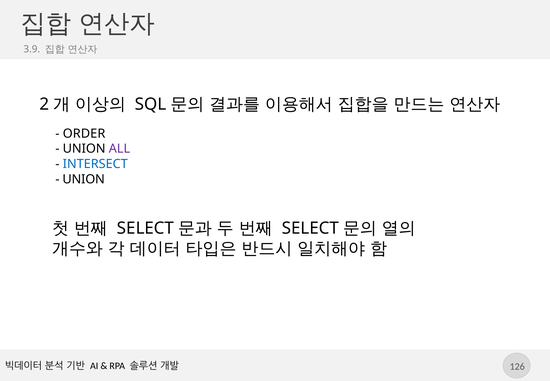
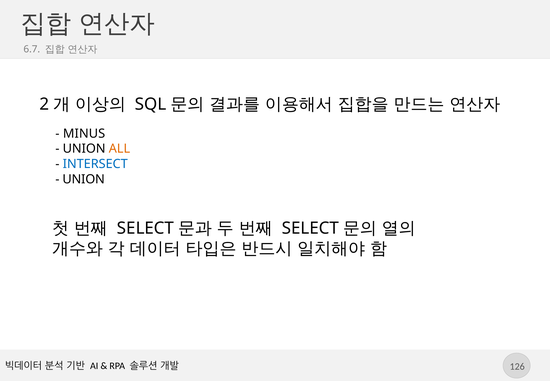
3.9: 3.9 -> 6.7
ORDER: ORDER -> MINUS
ALL colour: purple -> orange
